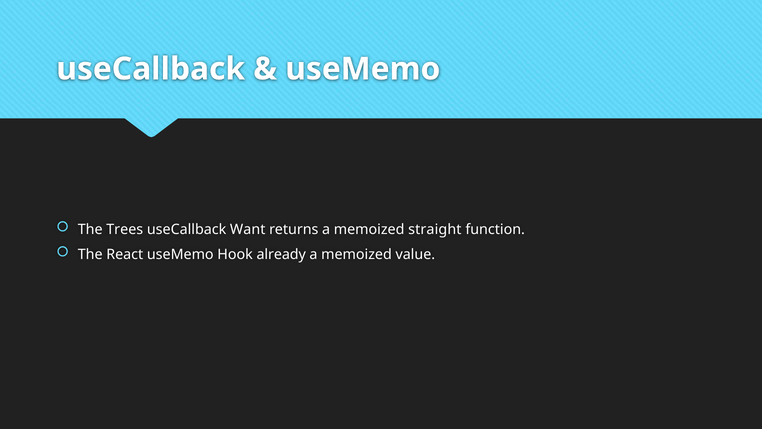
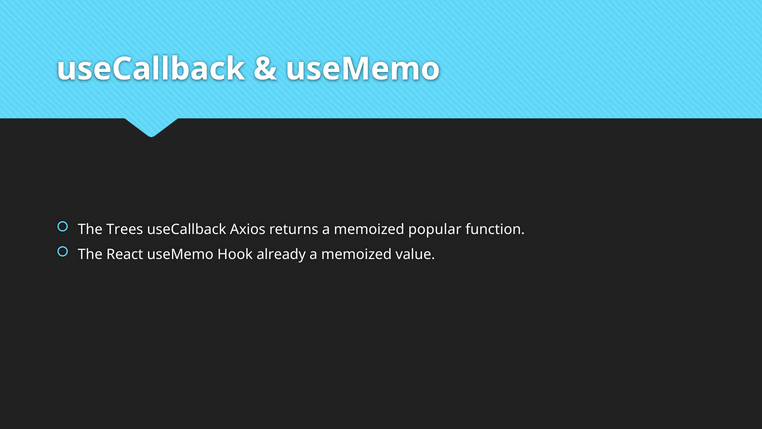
Want: Want -> Axios
straight: straight -> popular
